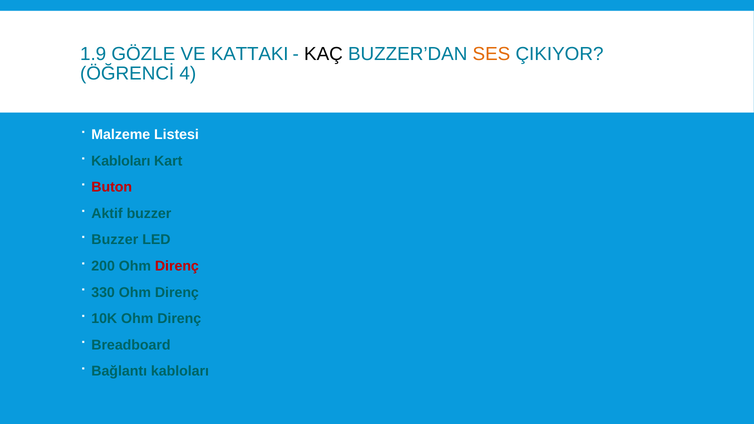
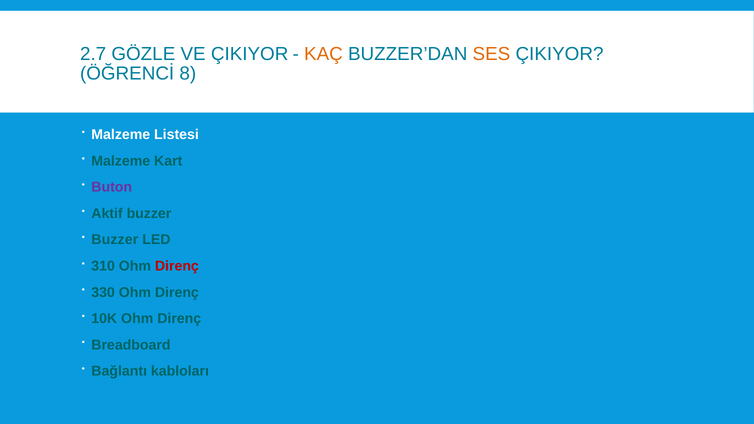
1.9: 1.9 -> 2.7
VE KATTAKI: KATTAKI -> ÇIKIYOR
KAÇ colour: black -> orange
4: 4 -> 8
Kabloları at (121, 161): Kabloları -> Malzeme
Buton colour: red -> purple
200: 200 -> 310
